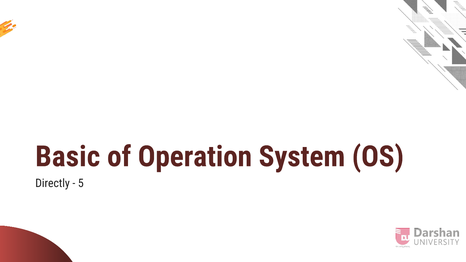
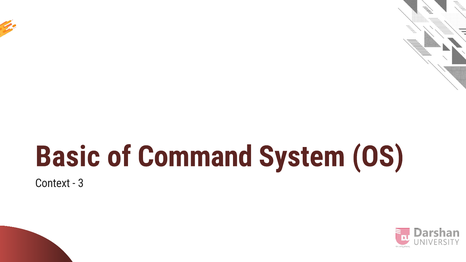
Operation: Operation -> Command
Directly: Directly -> Context
5: 5 -> 3
